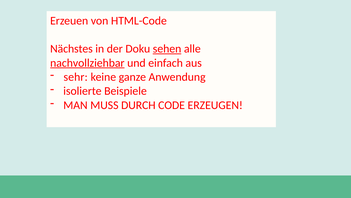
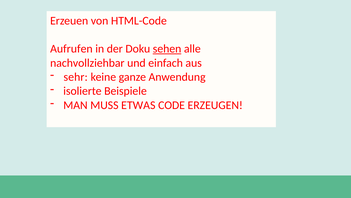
Nächstes: Nächstes -> Aufrufen
nachvollziehbar underline: present -> none
DURCH: DURCH -> ETWAS
